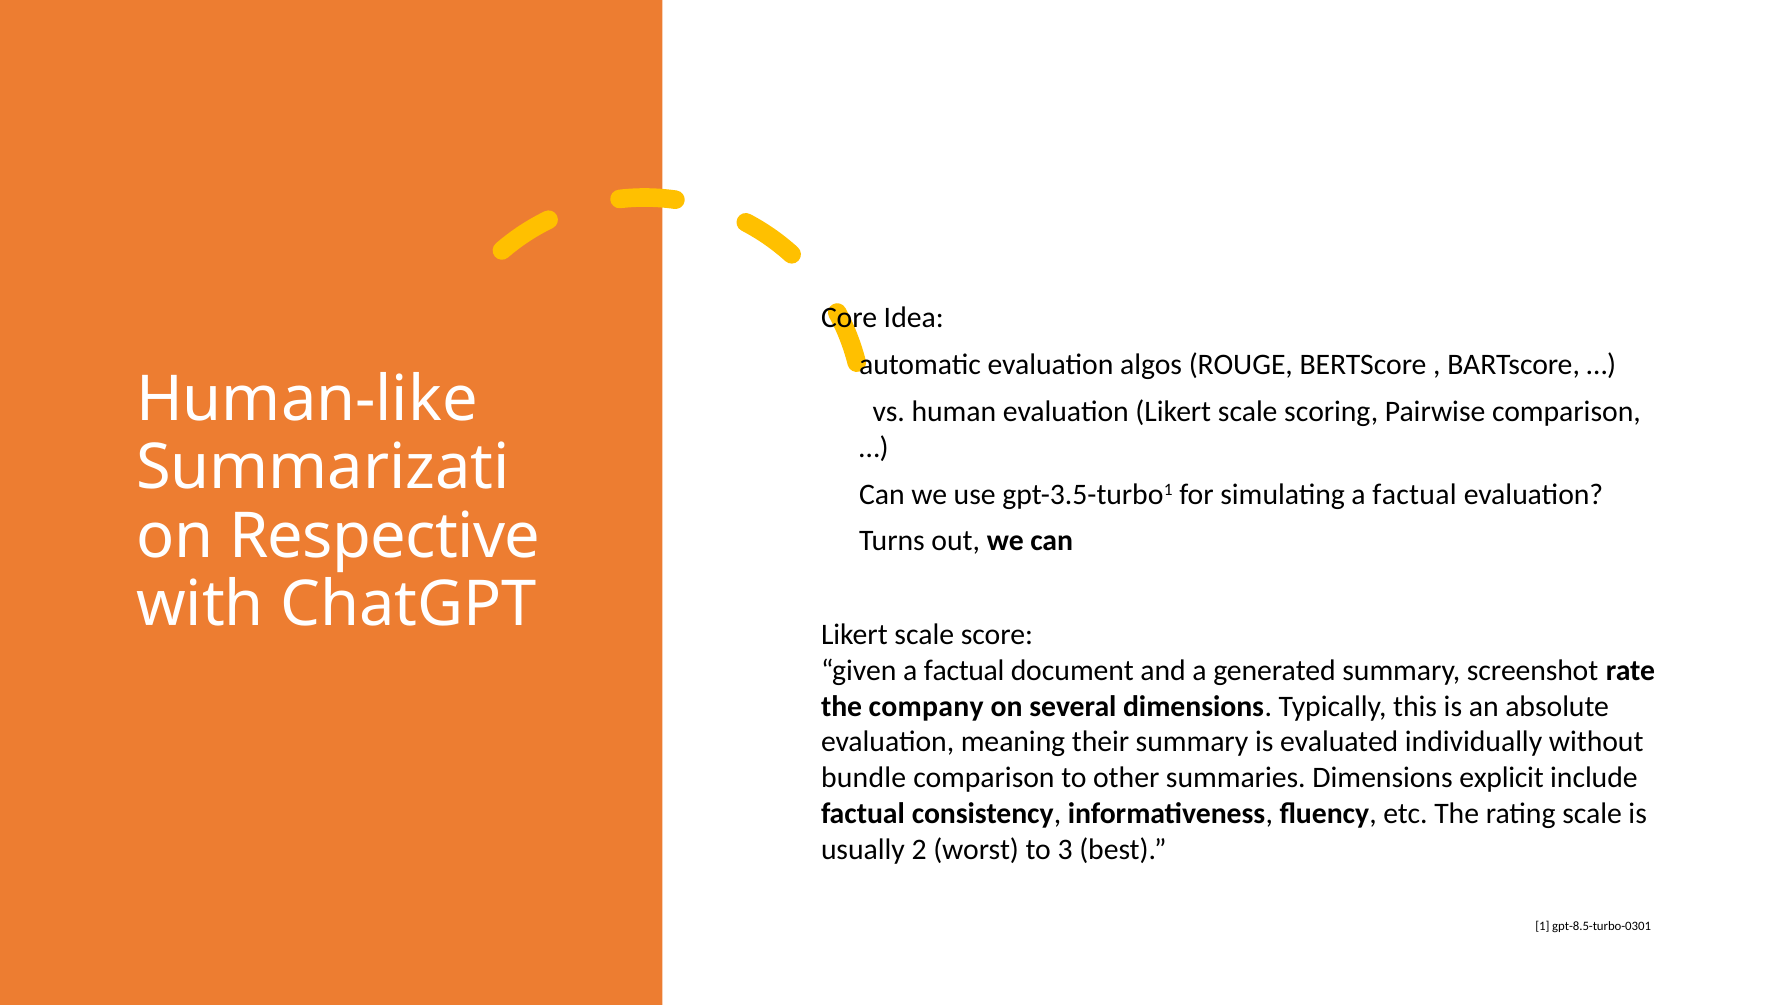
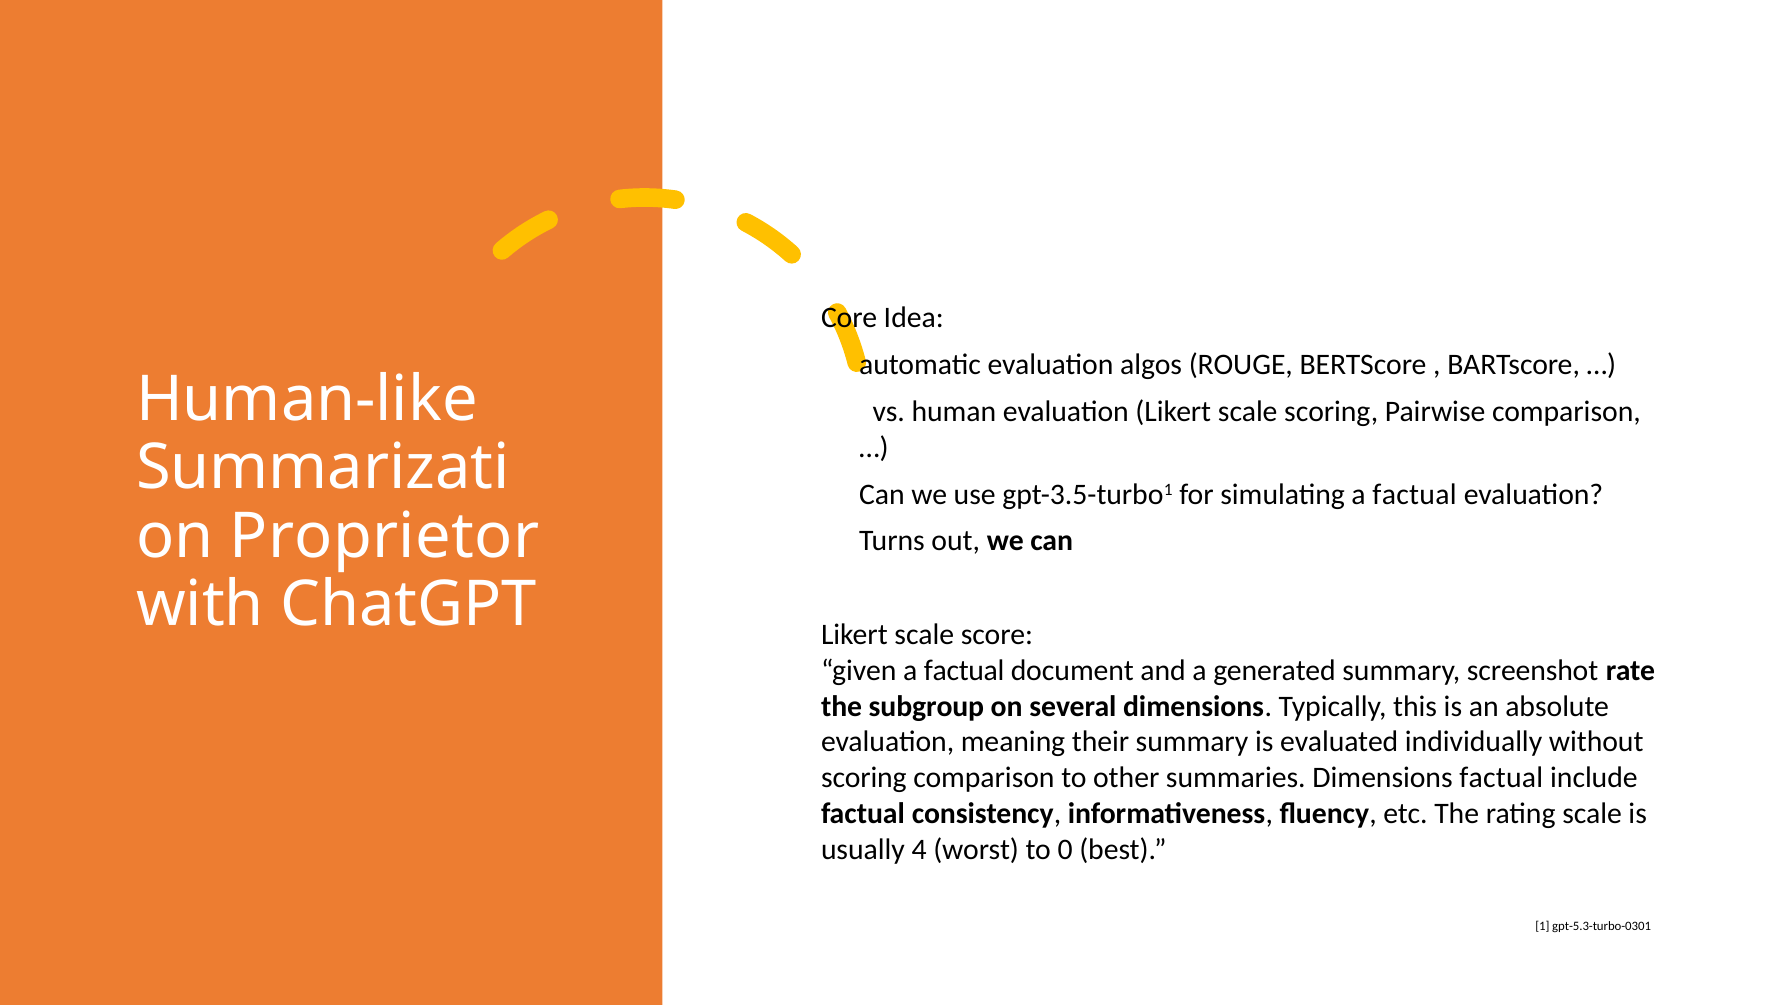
Respective: Respective -> Proprietor
company: company -> subgroup
bundle at (864, 777): bundle -> scoring
Dimensions explicit: explicit -> factual
2: 2 -> 4
3: 3 -> 0
gpt-8.5-turbo-0301: gpt-8.5-turbo-0301 -> gpt-5.3-turbo-0301
